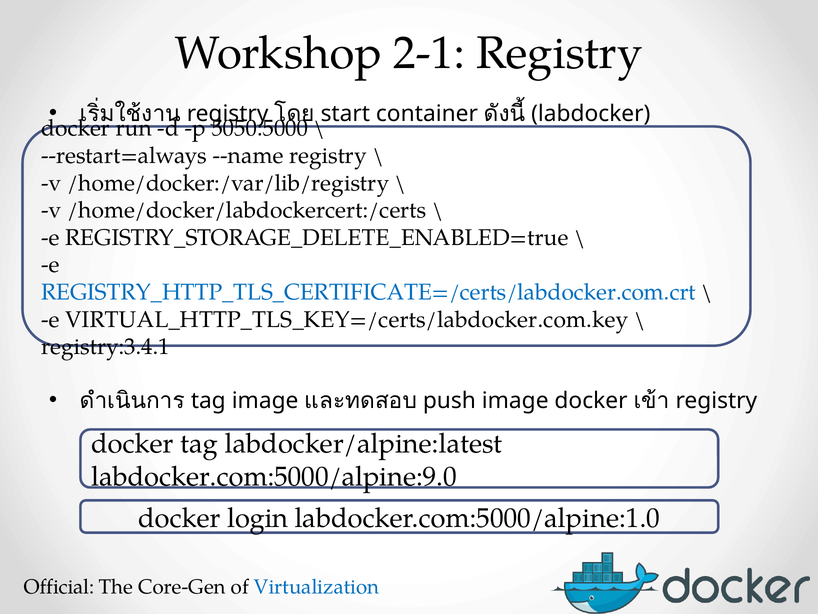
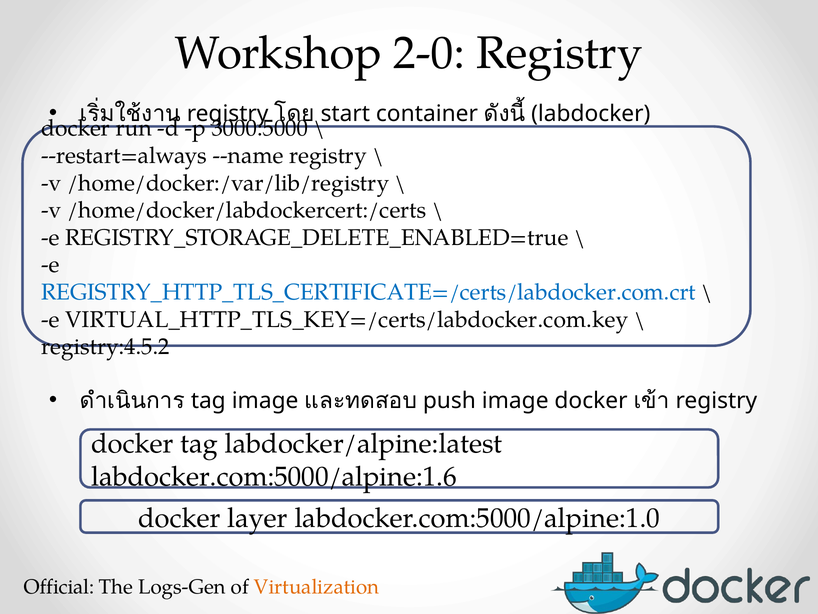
2-1: 2-1 -> 2-0
5050:5000: 5050:5000 -> 3000:5000
registry:3.4.1: registry:3.4.1 -> registry:4.5.2
labdocker.com:5000/alpine:9.0: labdocker.com:5000/alpine:9.0 -> labdocker.com:5000/alpine:1.6
login: login -> layer
Core-Gen: Core-Gen -> Logs-Gen
Virtualization colour: blue -> orange
